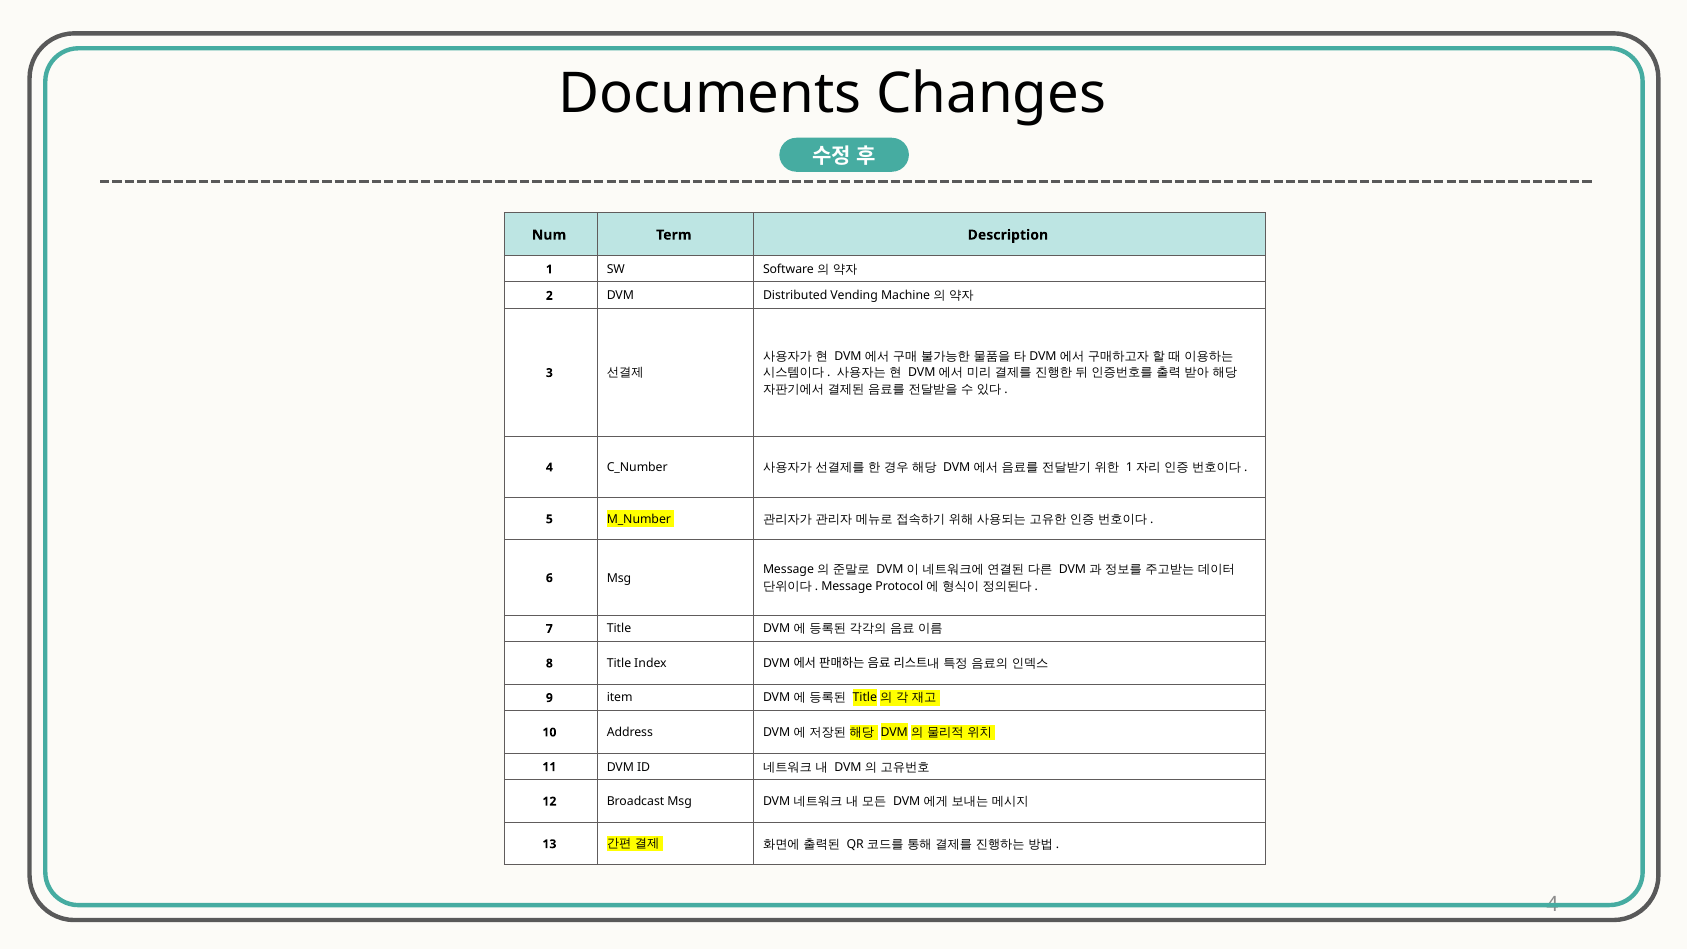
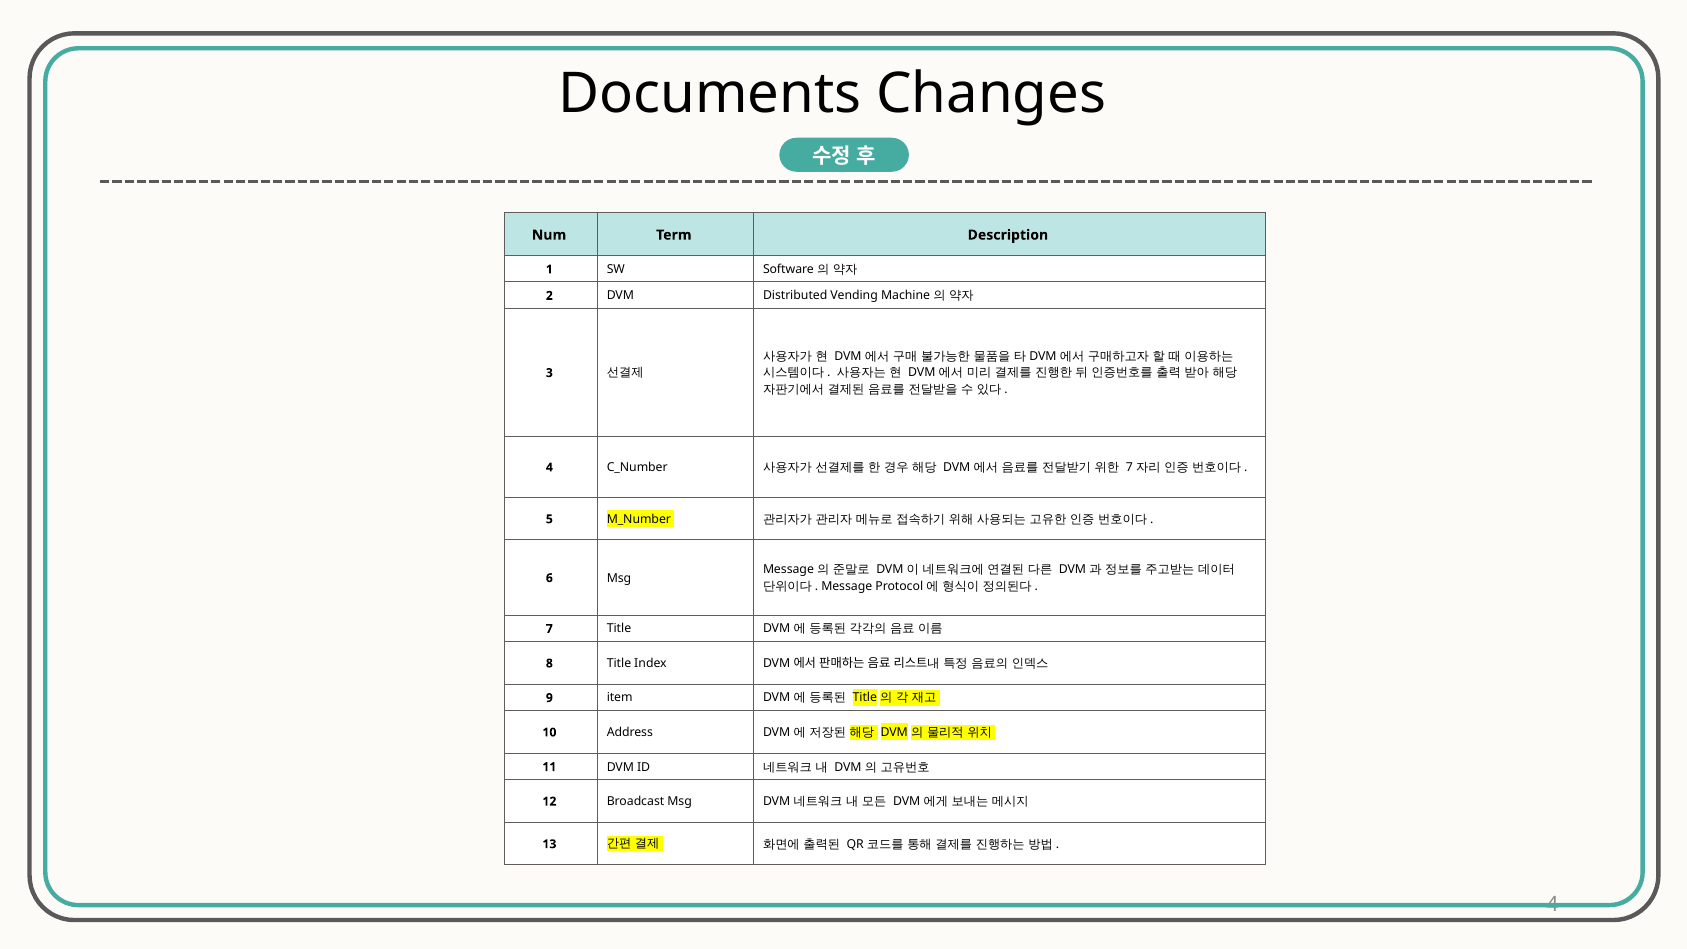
1 at (1129, 467): 1 -> 7
